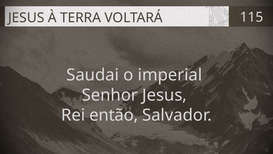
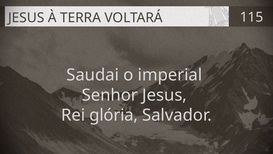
então: então -> glória
